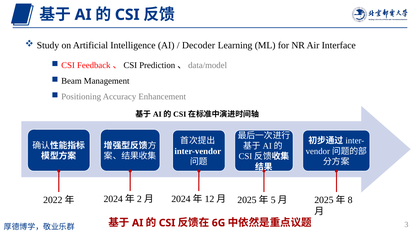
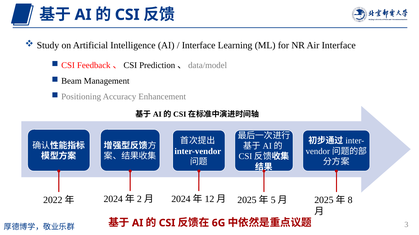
Decoder at (199, 45): Decoder -> Interface
